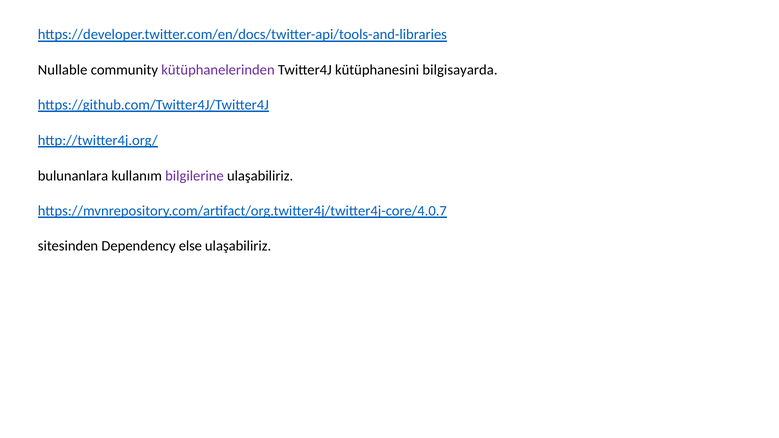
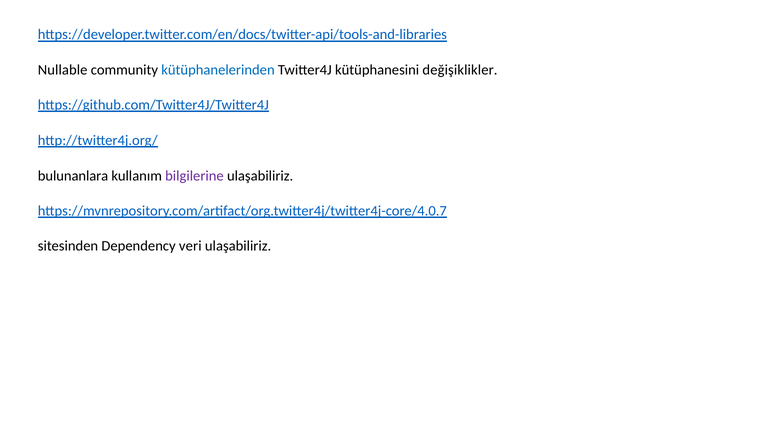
kütüphanelerinden colour: purple -> blue
bilgisayarda: bilgisayarda -> değişiklikler
else: else -> veri
